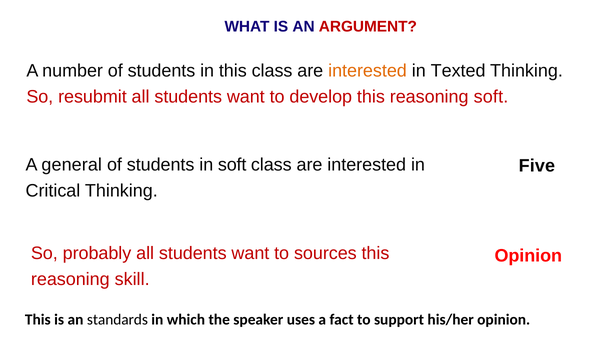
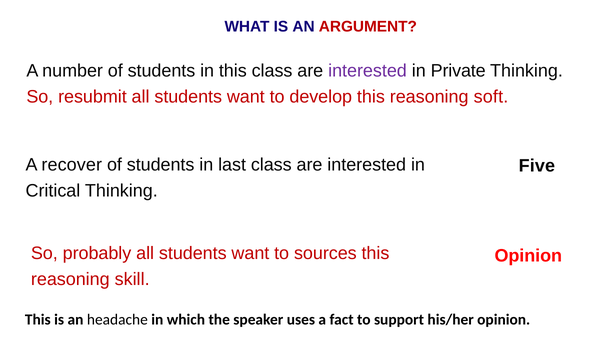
interested at (368, 71) colour: orange -> purple
Texted: Texted -> Private
general: general -> recover
in soft: soft -> last
standards: standards -> headache
